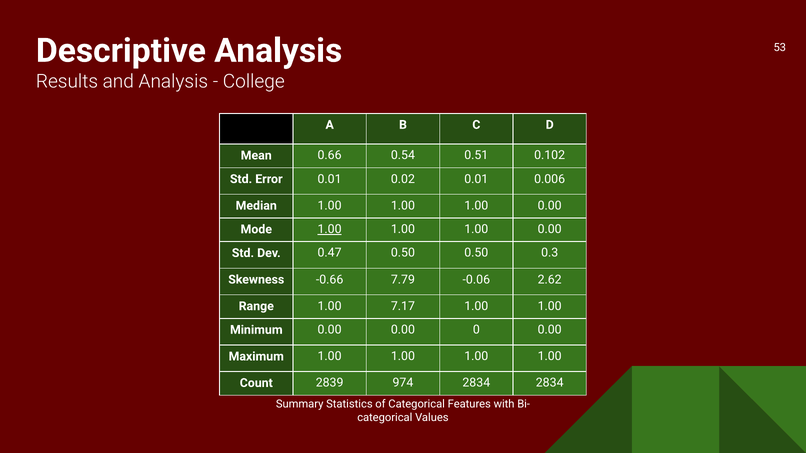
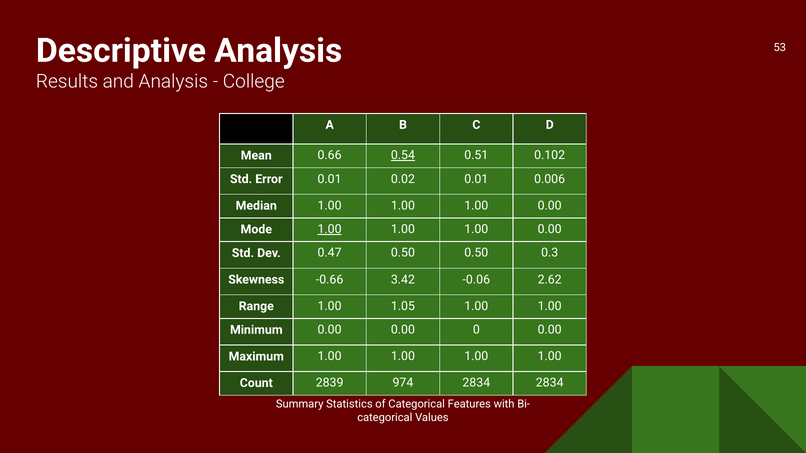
0.54 underline: none -> present
7.79: 7.79 -> 3.42
7.17: 7.17 -> 1.05
